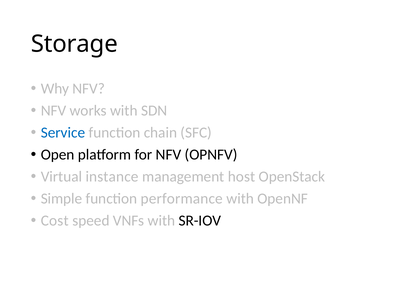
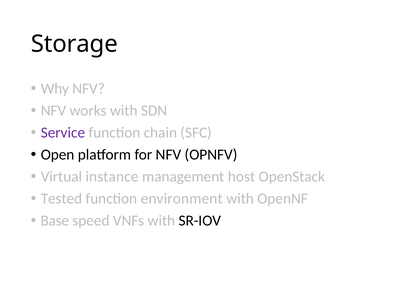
Service colour: blue -> purple
Simple: Simple -> Tested
performance: performance -> environment
Cost: Cost -> Base
